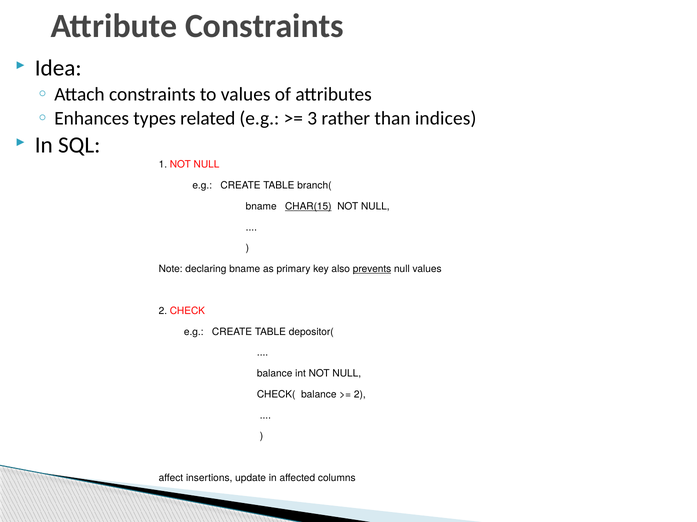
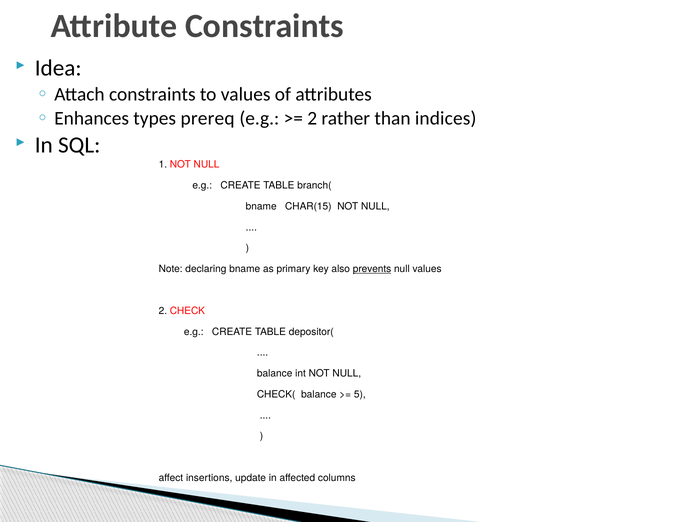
related: related -> prereq
3 at (312, 118): 3 -> 2
CHAR(15 underline: present -> none
2 at (360, 395): 2 -> 5
